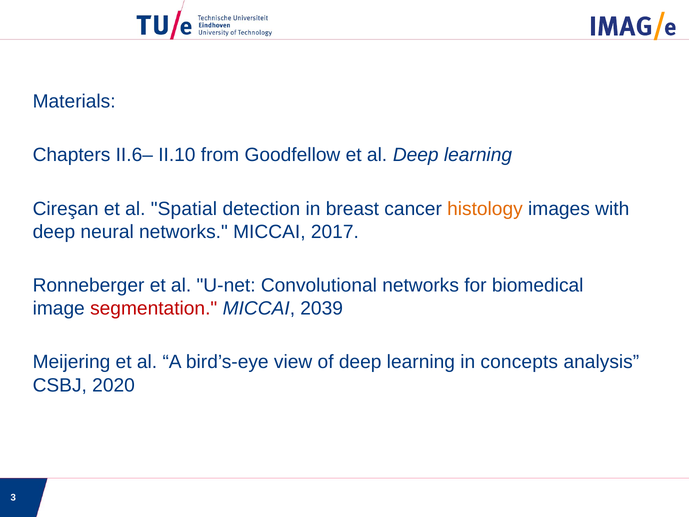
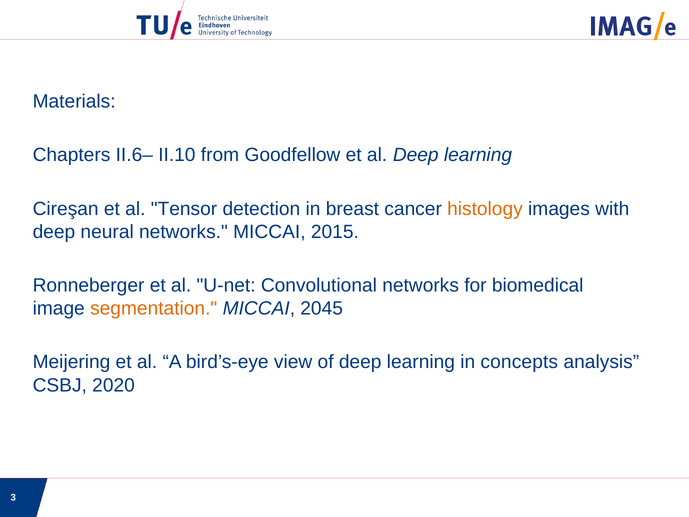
Spatial: Spatial -> Tensor
2017: 2017 -> 2015
segmentation colour: red -> orange
2039: 2039 -> 2045
